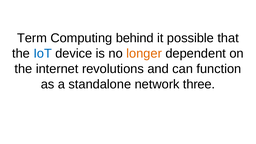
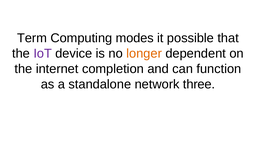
behind: behind -> modes
IoT colour: blue -> purple
revolutions: revolutions -> completion
